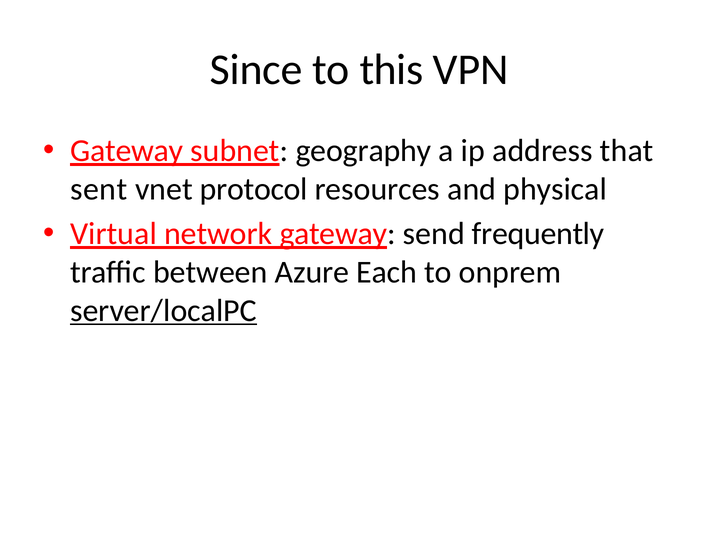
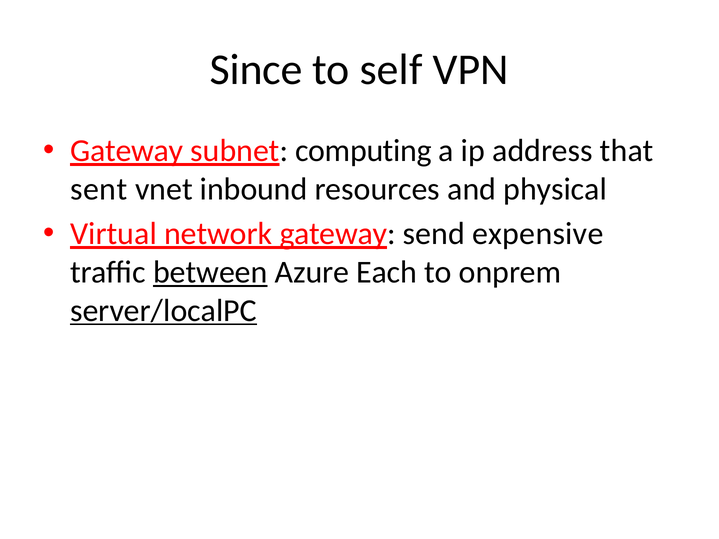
this: this -> self
geography: geography -> computing
protocol: protocol -> inbound
frequently: frequently -> expensive
between underline: none -> present
